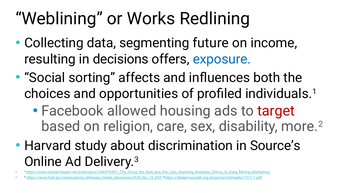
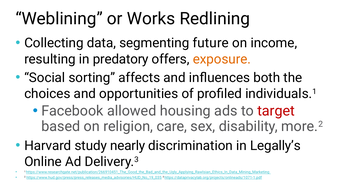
decisions: decisions -> predatory
exposure colour: blue -> orange
about: about -> nearly
Source’s: Source’s -> Legally’s
